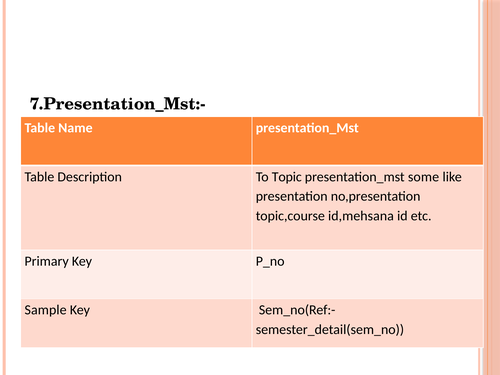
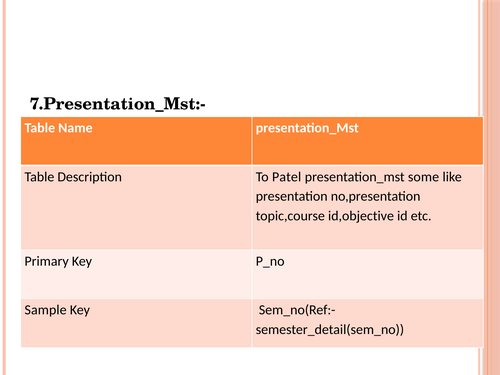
Topic: Topic -> Patel
id,mehsana: id,mehsana -> id,objective
